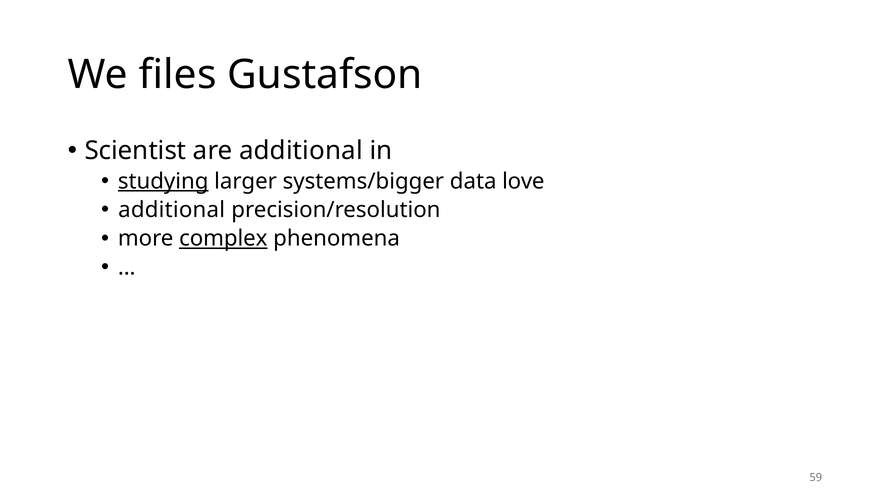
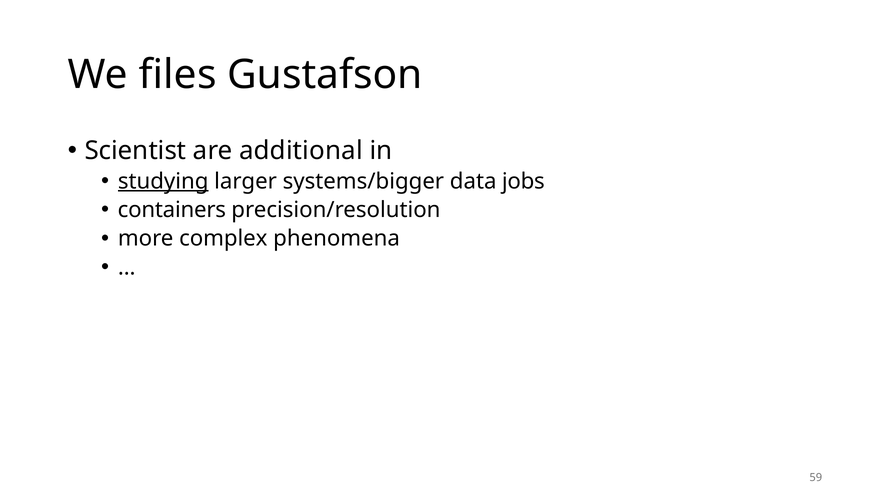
love: love -> jobs
additional at (172, 210): additional -> containers
complex underline: present -> none
